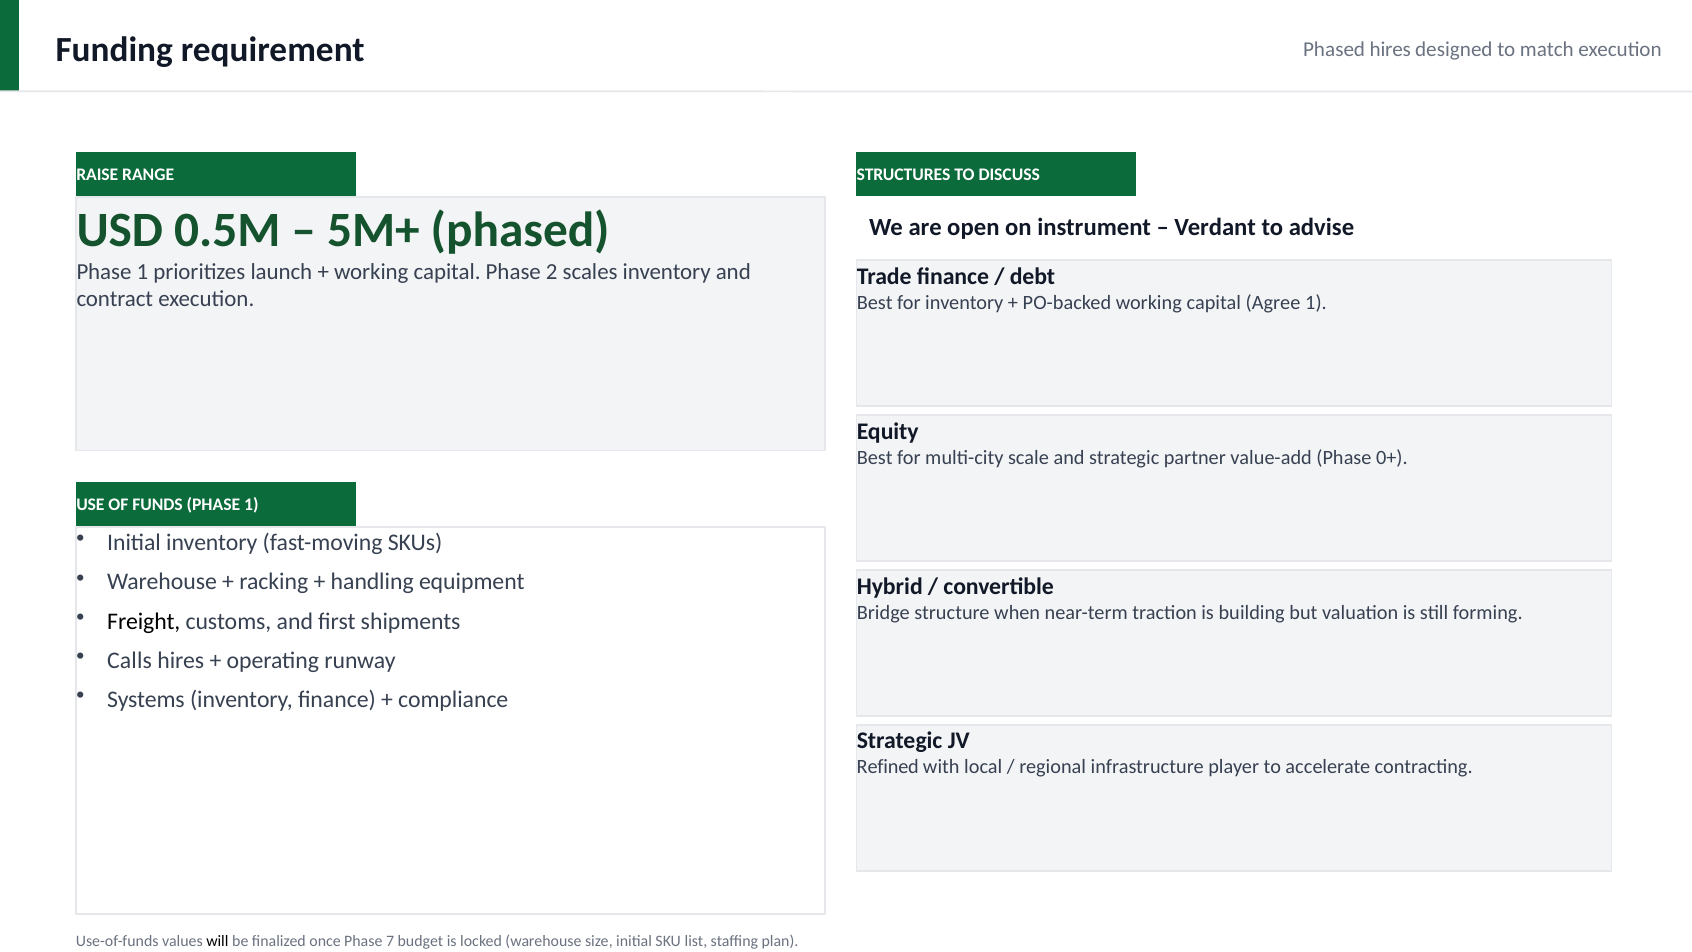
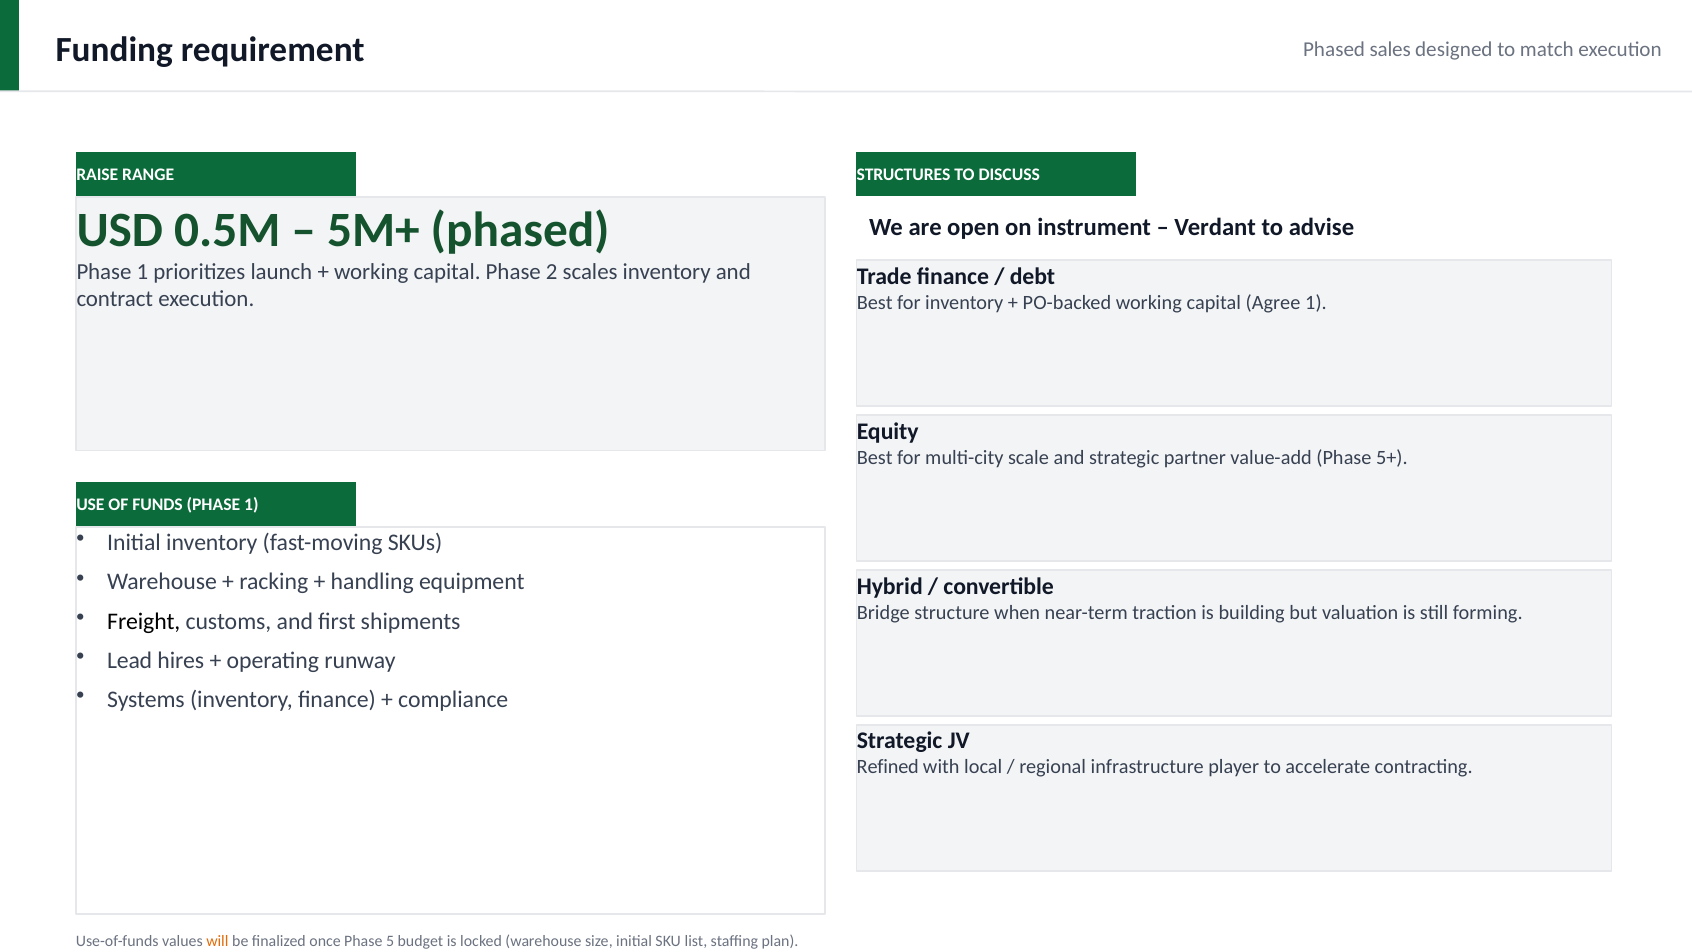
Phased hires: hires -> sales
0+: 0+ -> 5+
Calls: Calls -> Lead
will colour: black -> orange
7: 7 -> 5
